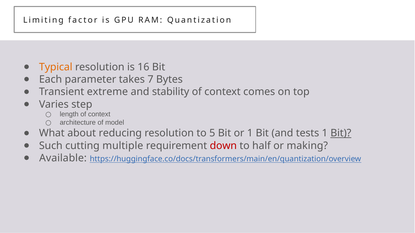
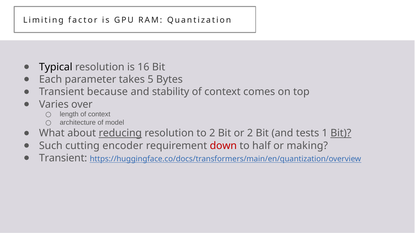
Typical colour: orange -> black
7: 7 -> 5
extreme: extreme -> because
step: step -> over
reducing underline: none -> present
to 5: 5 -> 2
or 1: 1 -> 2
multiple: multiple -> encoder
Available at (63, 158): Available -> Transient
